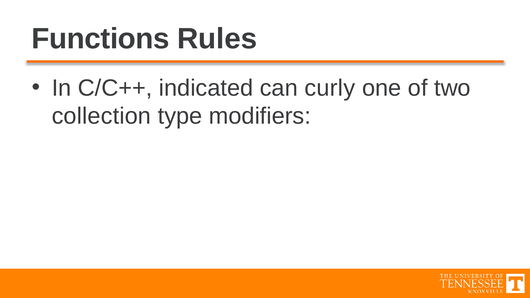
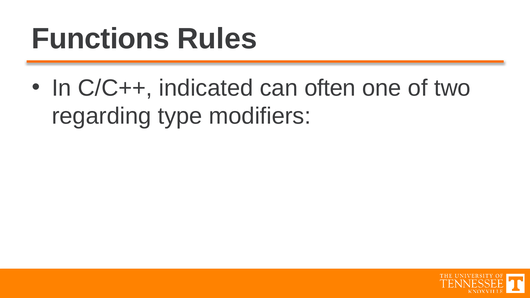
curly: curly -> often
collection: collection -> regarding
